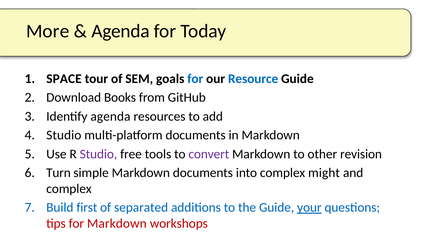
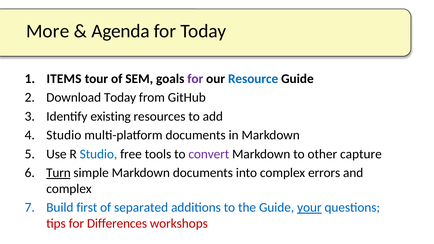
SPACE: SPACE -> ITEMS
for at (195, 79) colour: blue -> purple
Download Books: Books -> Today
Identify agenda: agenda -> existing
Studio at (98, 154) colour: purple -> blue
revision: revision -> capture
Turn underline: none -> present
might: might -> errors
for Markdown: Markdown -> Differences
